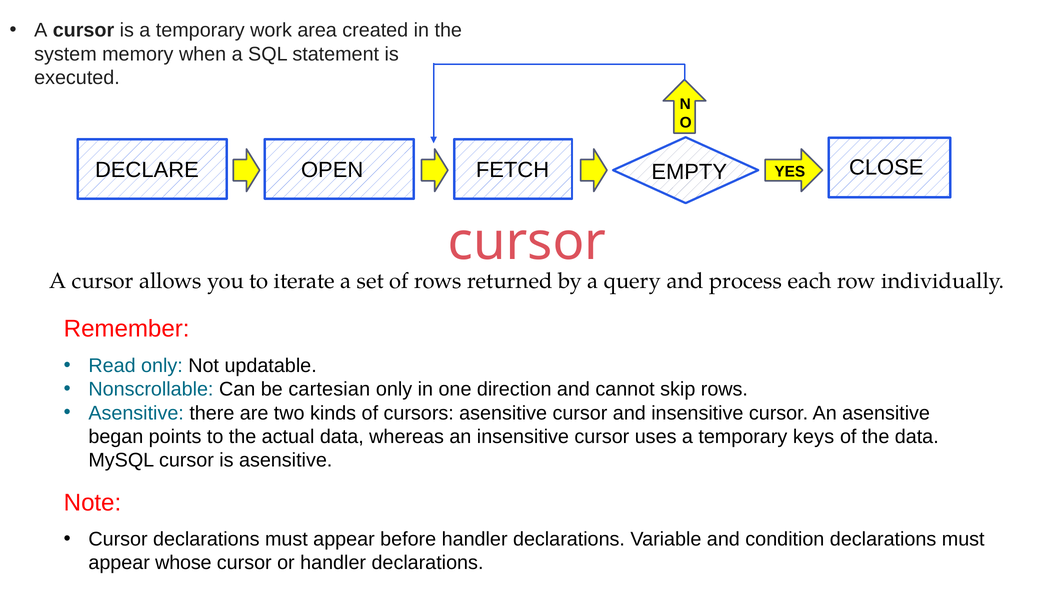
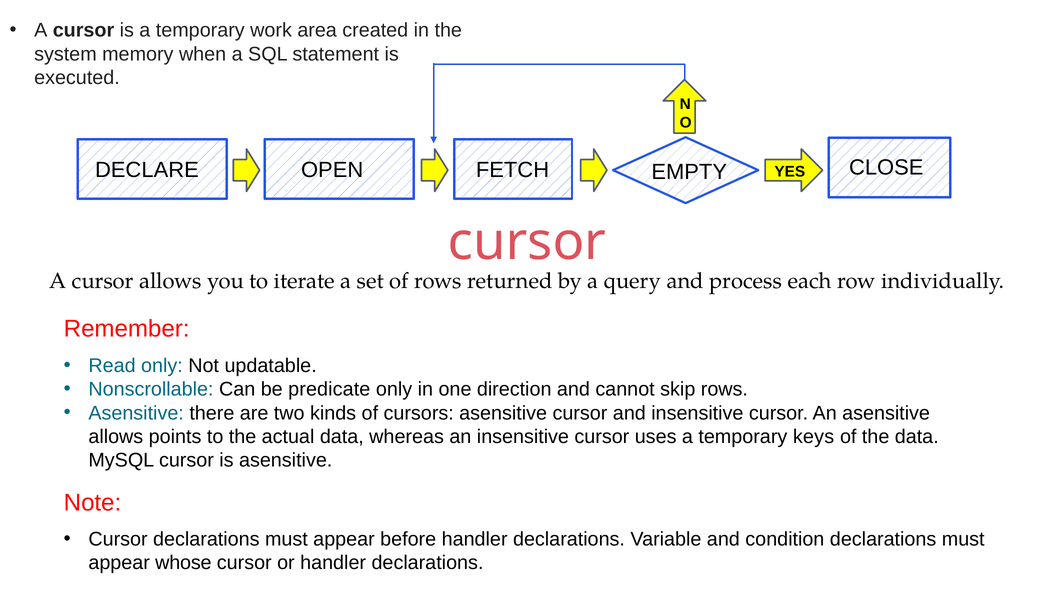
cartesian: cartesian -> predicate
began at (116, 437): began -> allows
